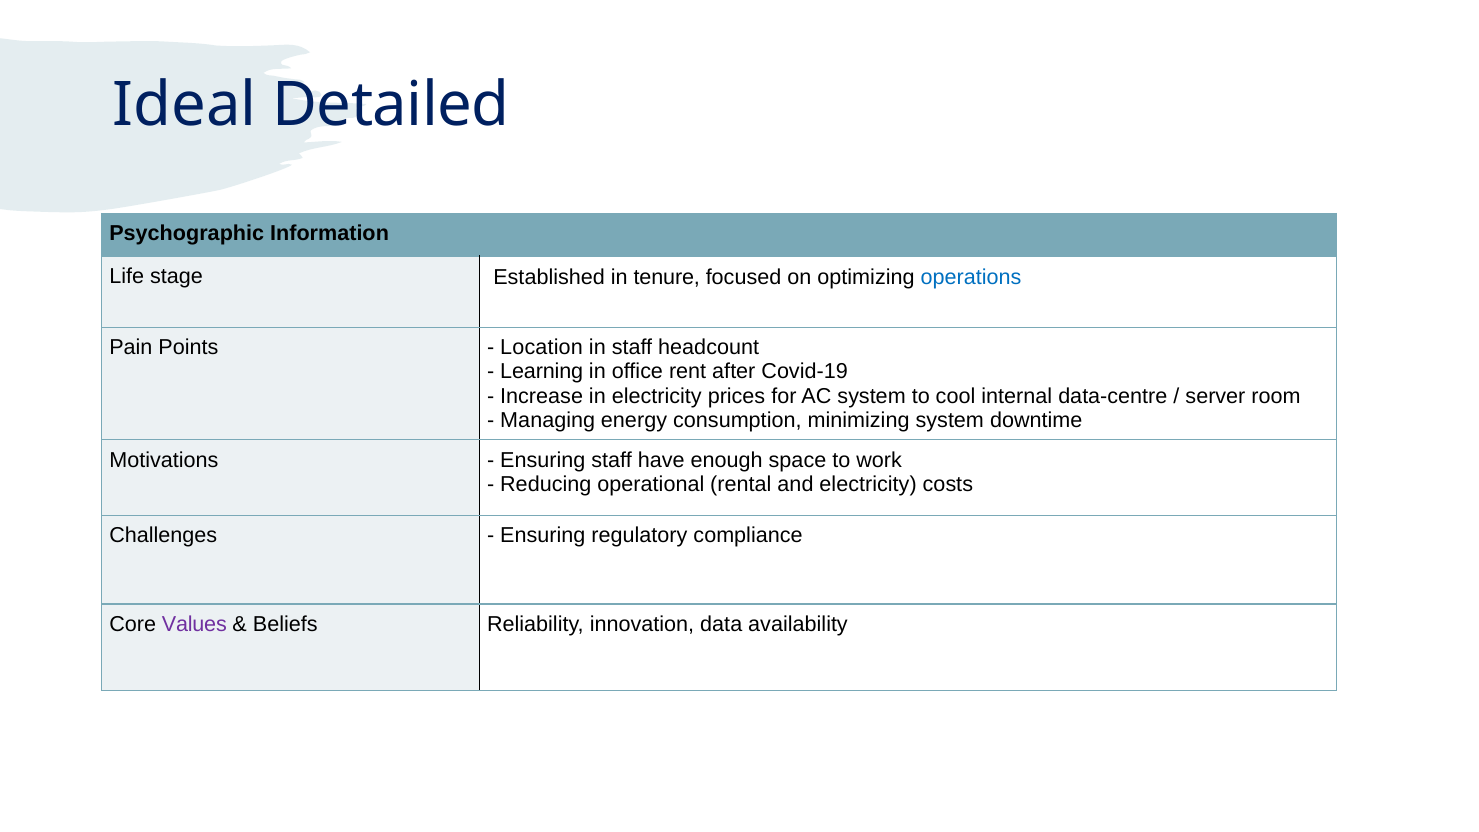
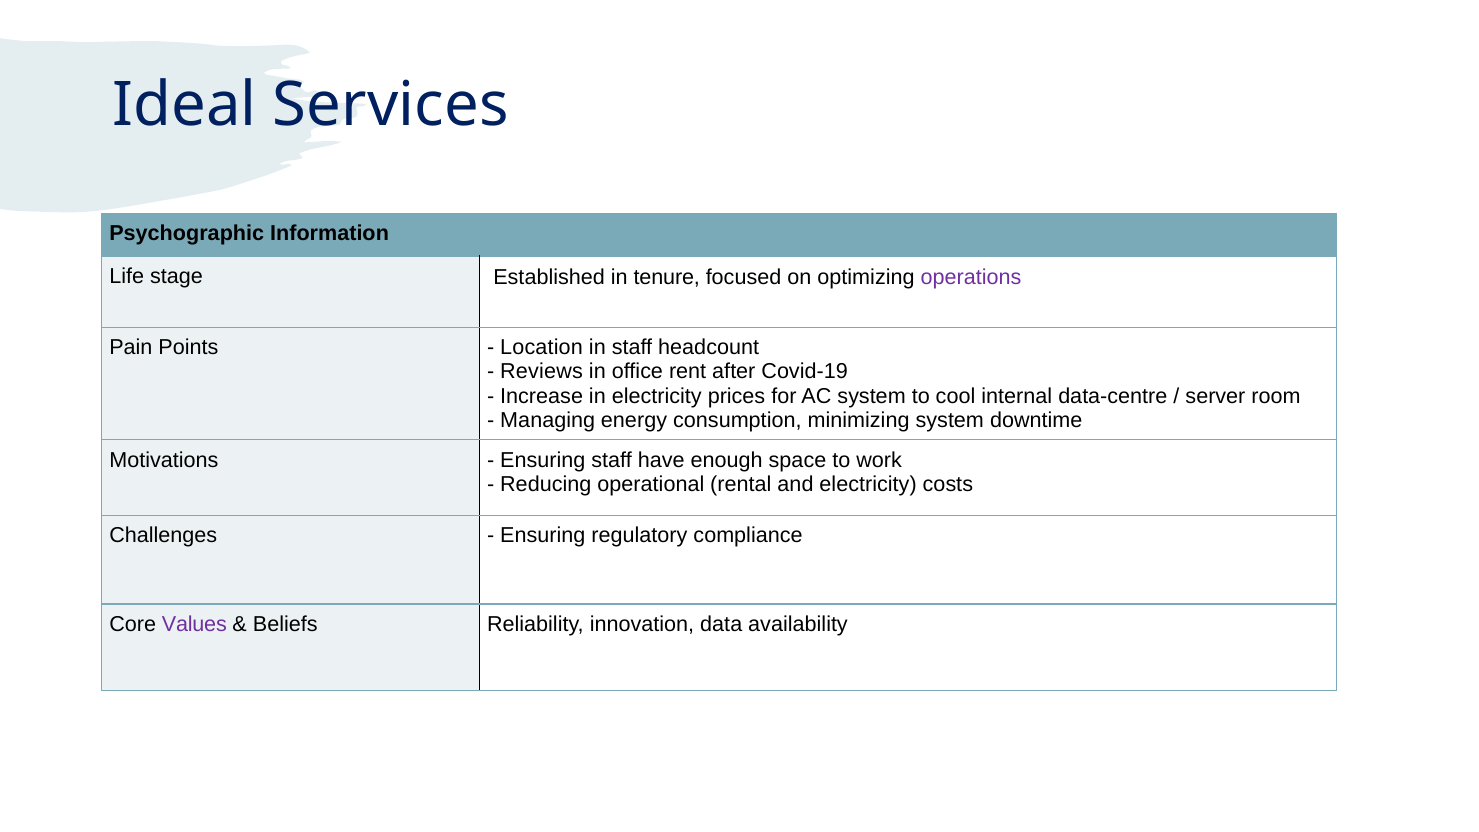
Detailed: Detailed -> Services
operations colour: blue -> purple
Learning: Learning -> Reviews
